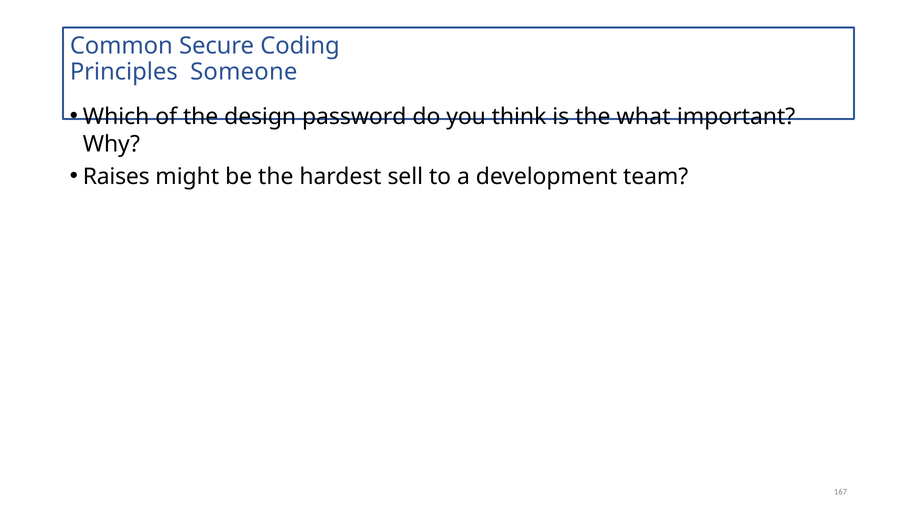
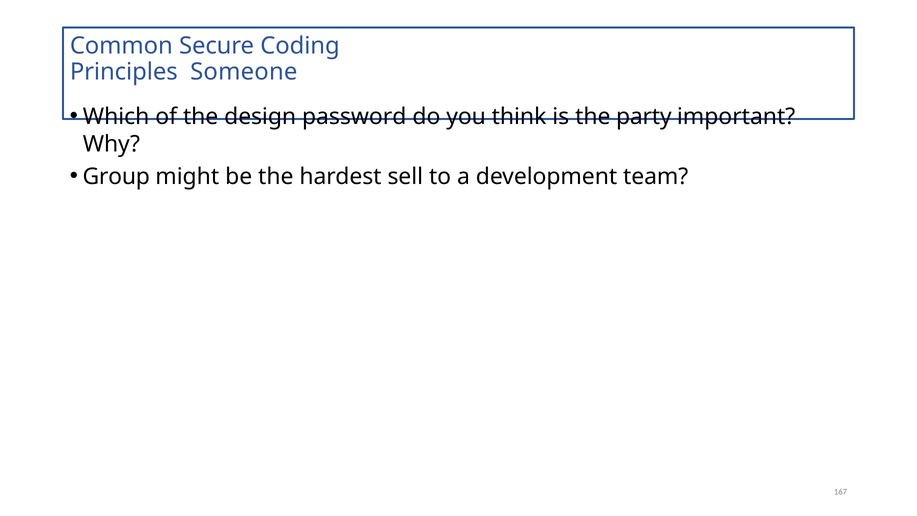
what: what -> party
Raises: Raises -> Group
